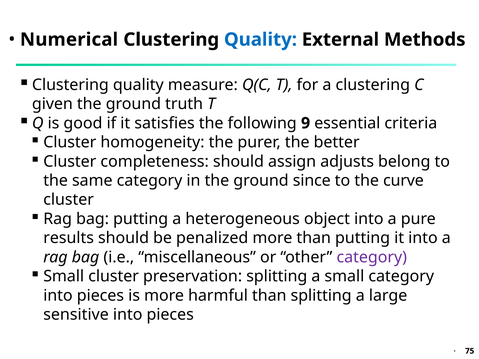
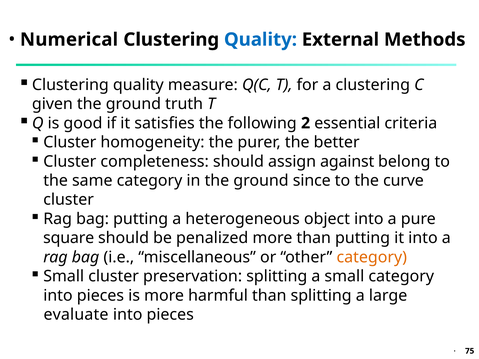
9: 9 -> 2
adjusts: adjusts -> against
results: results -> square
category at (372, 257) colour: purple -> orange
sensitive: sensitive -> evaluate
